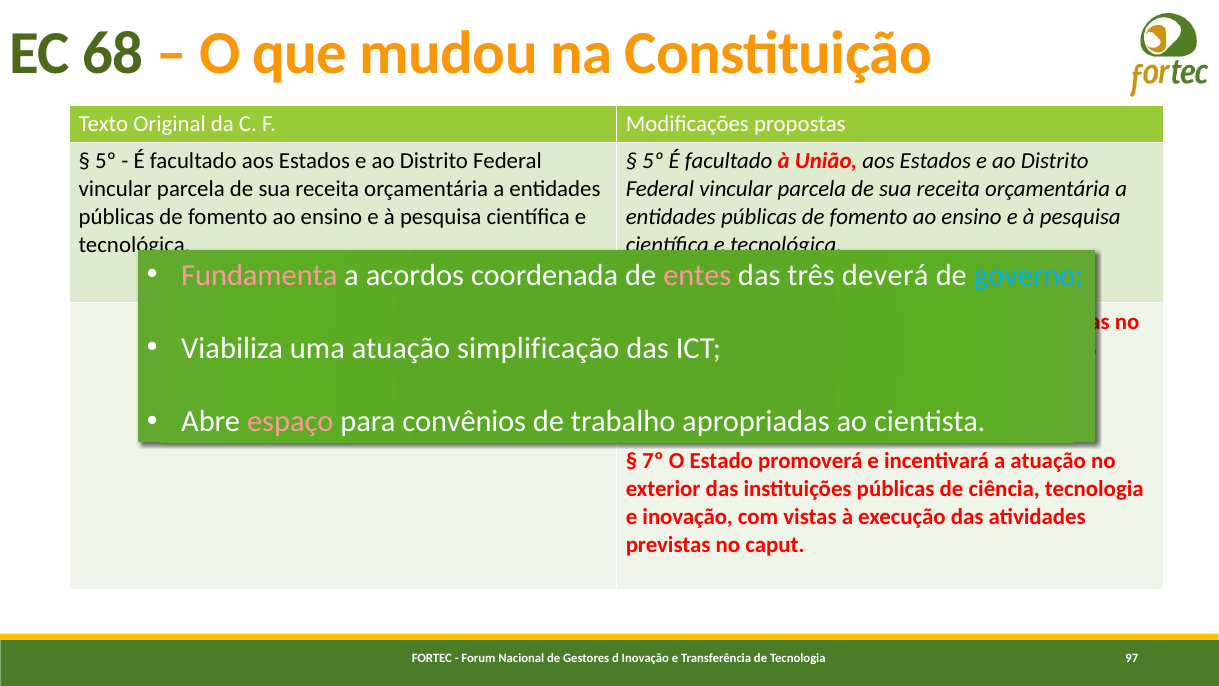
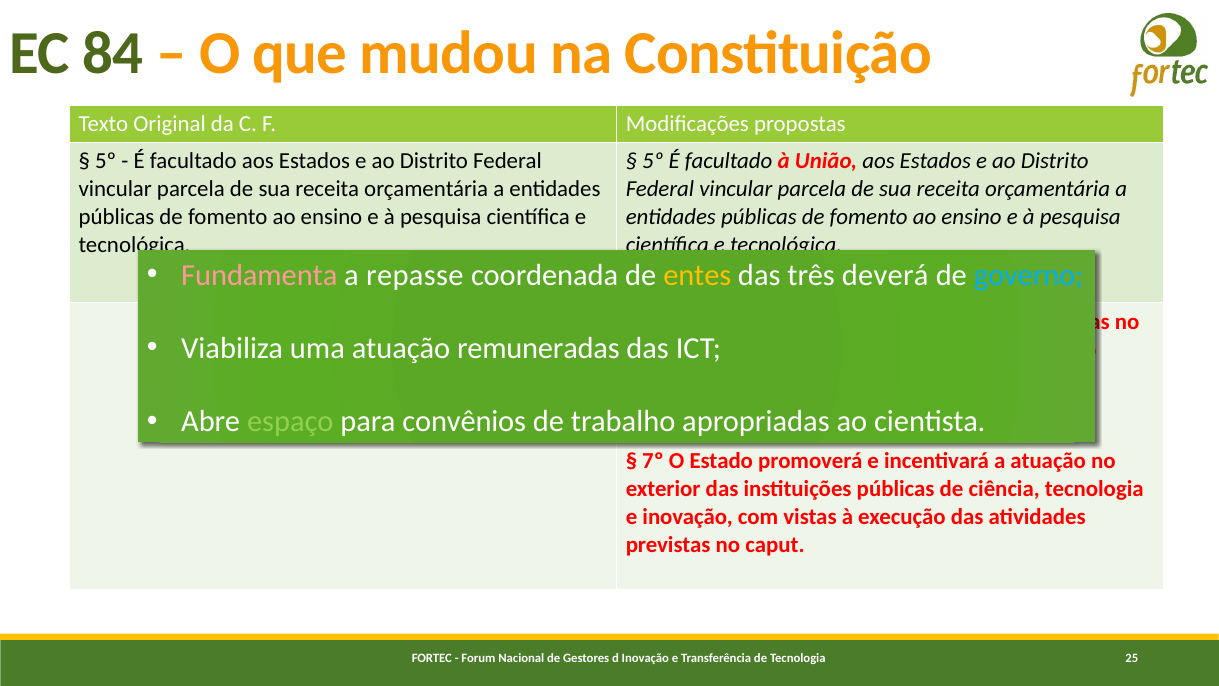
68: 68 -> 84
acordos: acordos -> repasse
entes at (697, 275) colour: pink -> yellow
simplificação: simplificação -> remuneradas
espaço colour: pink -> light green
97: 97 -> 25
